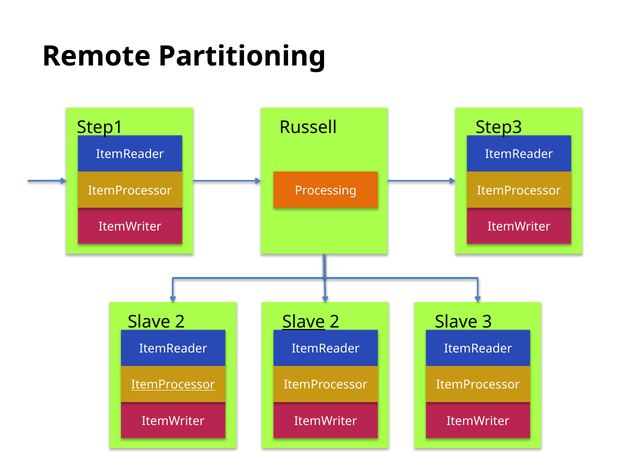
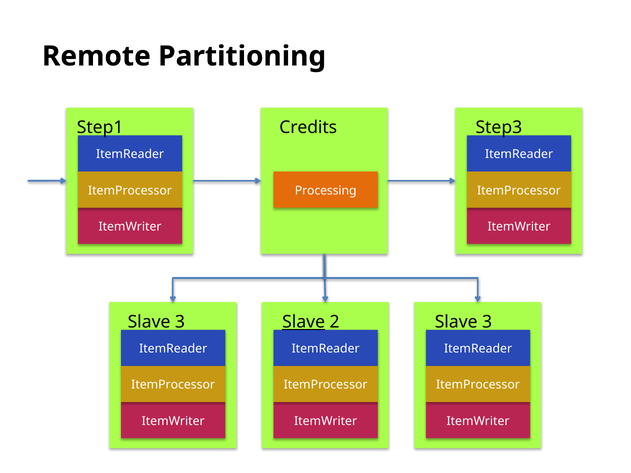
Russell: Russell -> Credits
2 at (180, 322): 2 -> 3
ItemProcessor at (173, 385) underline: present -> none
